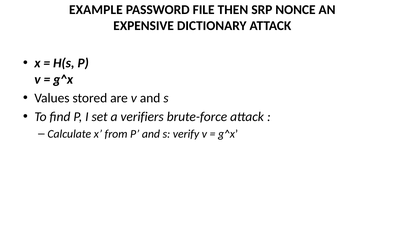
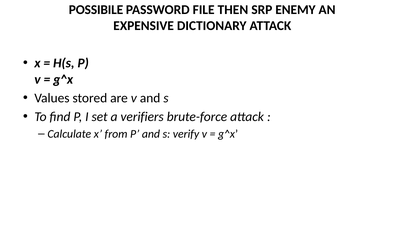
EXAMPLE: EXAMPLE -> POSSIBILE
NONCE: NONCE -> ENEMY
